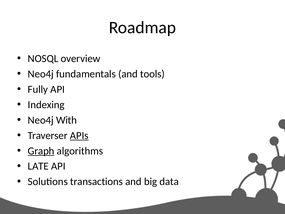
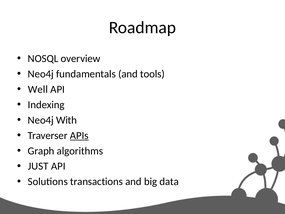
Fully: Fully -> Well
Graph underline: present -> none
LATE: LATE -> JUST
